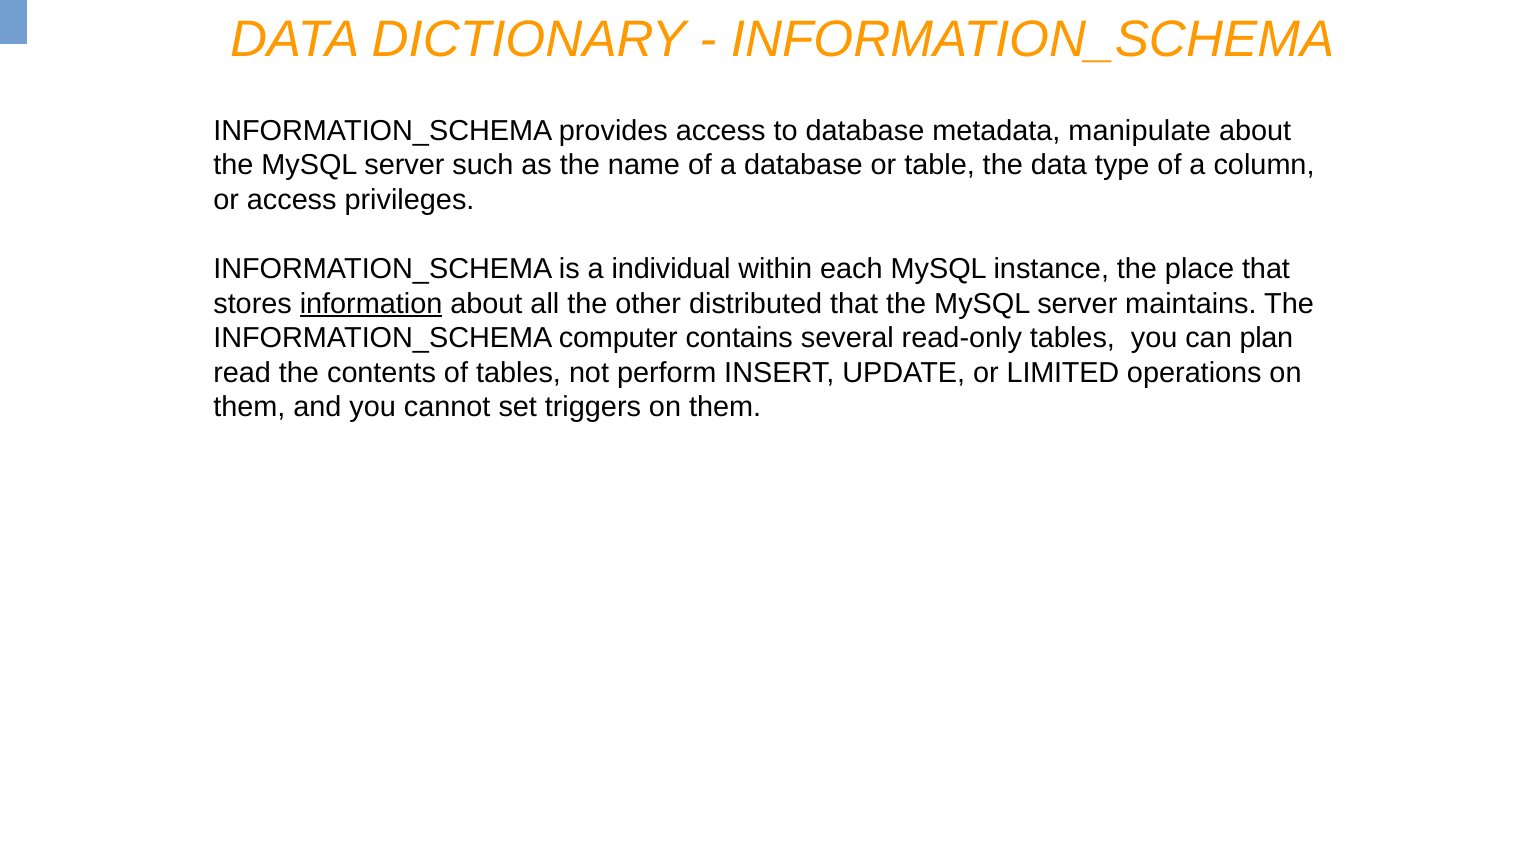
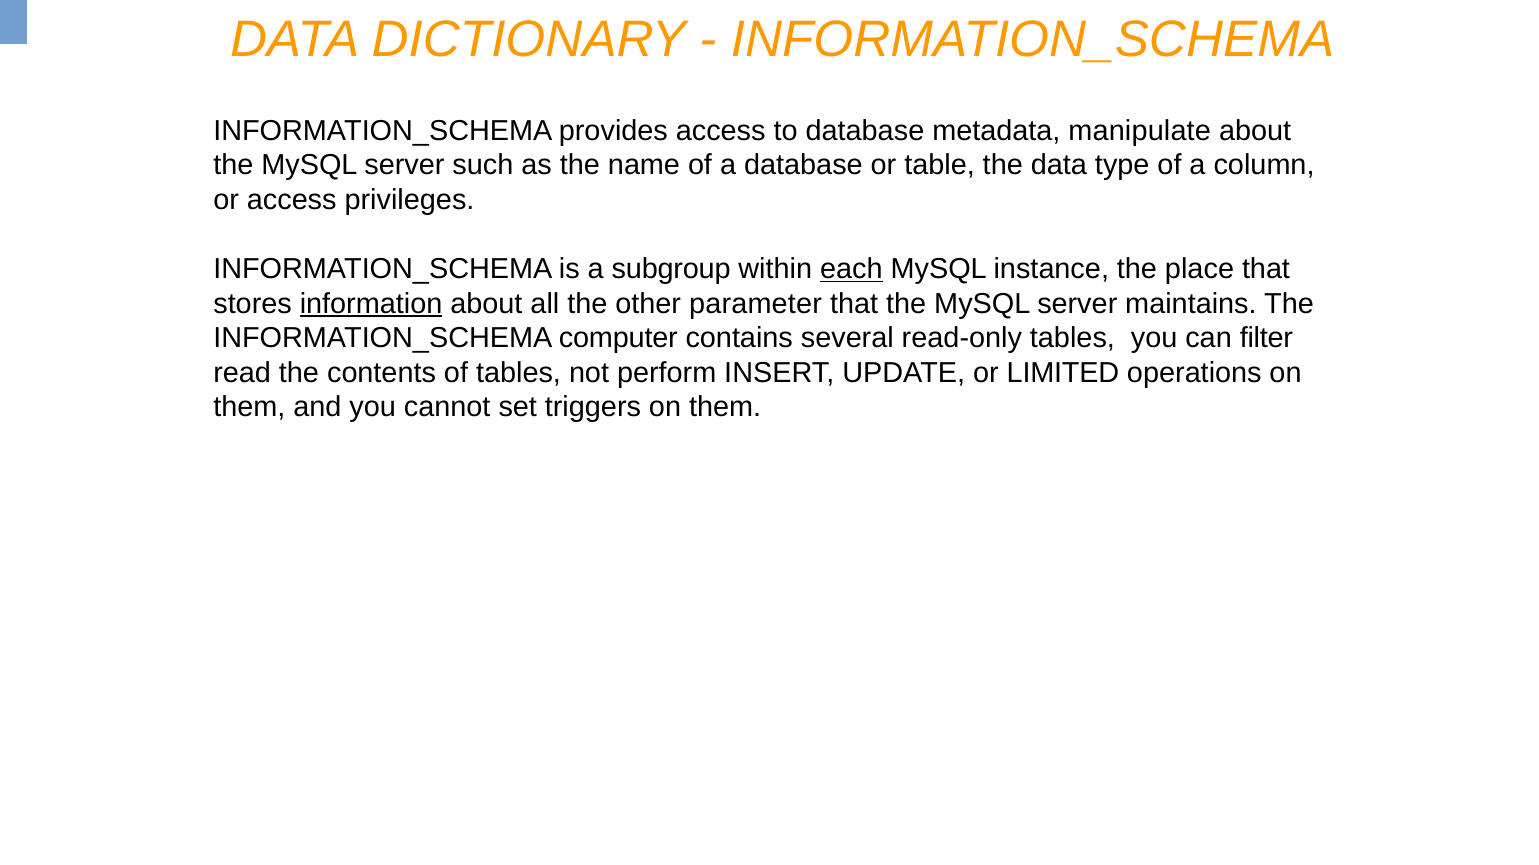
individual: individual -> subgroup
each underline: none -> present
distributed: distributed -> parameter
plan: plan -> filter
